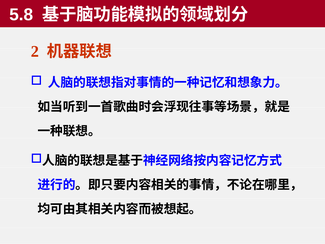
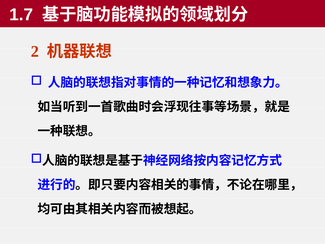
5.8: 5.8 -> 1.7
